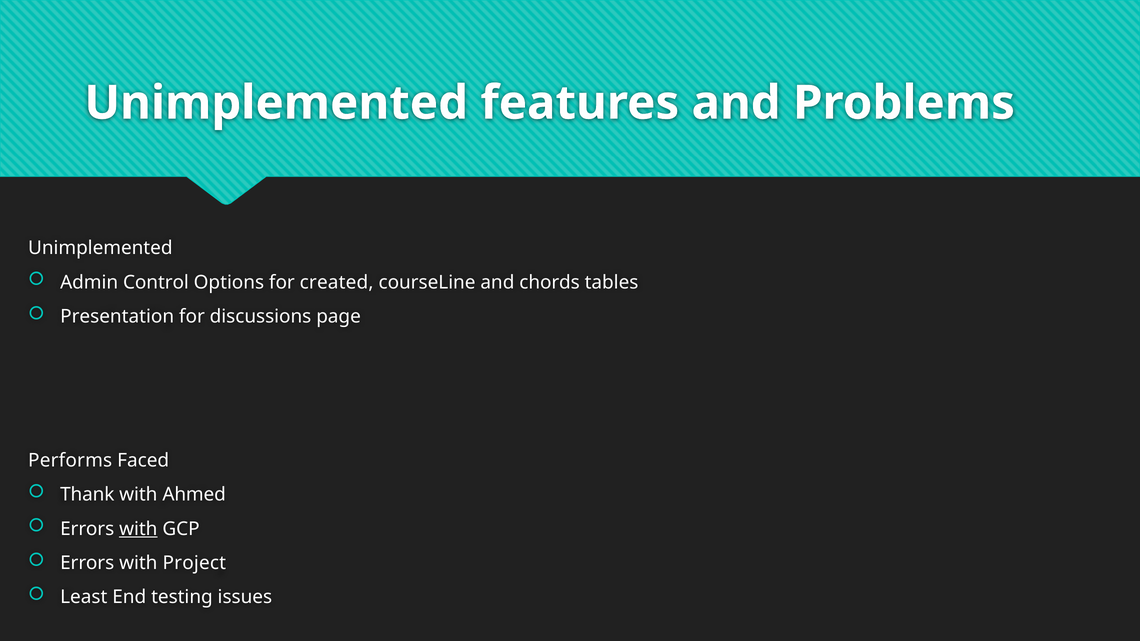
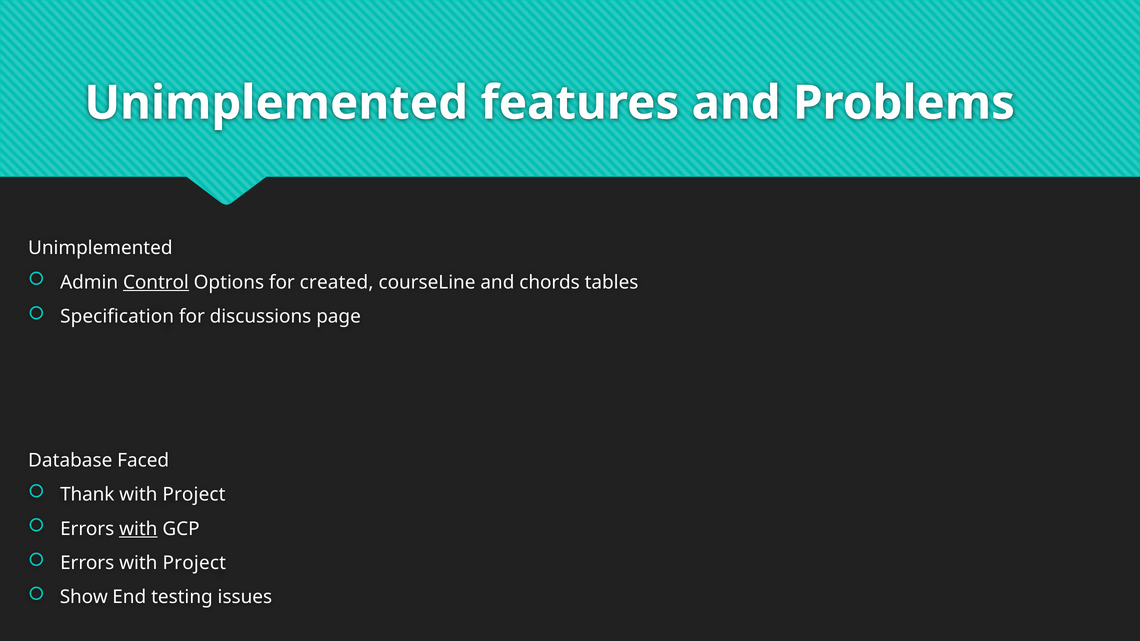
Control underline: none -> present
Presentation: Presentation -> Specification
Performs: Performs -> Database
Ahmed at (194, 495): Ahmed -> Project
Least: Least -> Show
